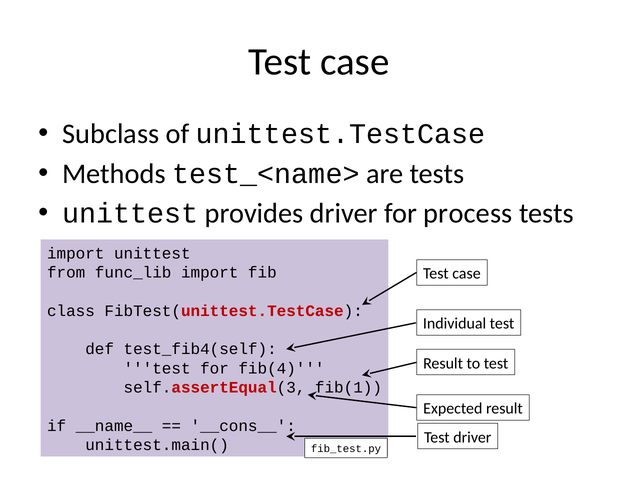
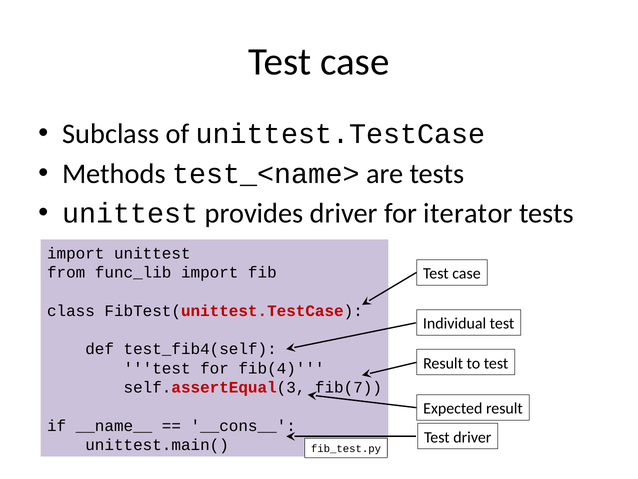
process: process -> iterator
fib(1: fib(1 -> fib(7
